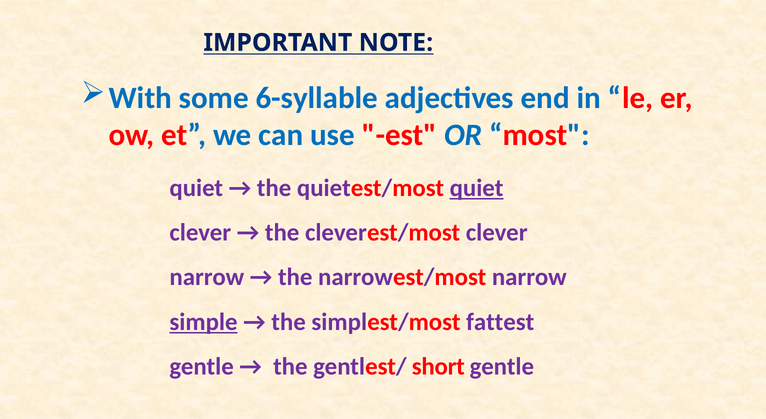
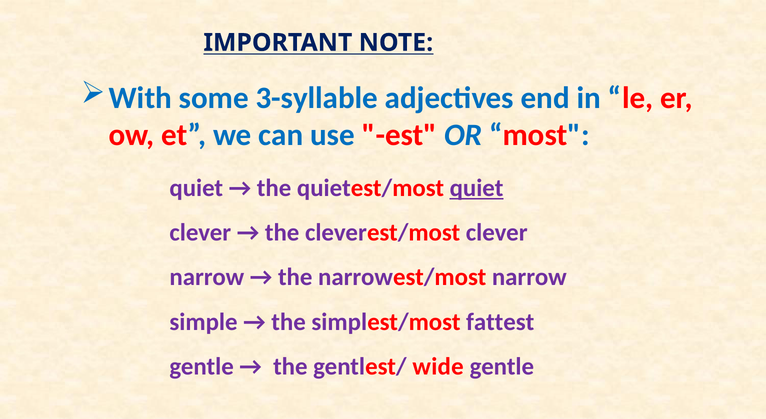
6-syllable: 6-syllable -> 3-syllable
simple underline: present -> none
short: short -> wide
